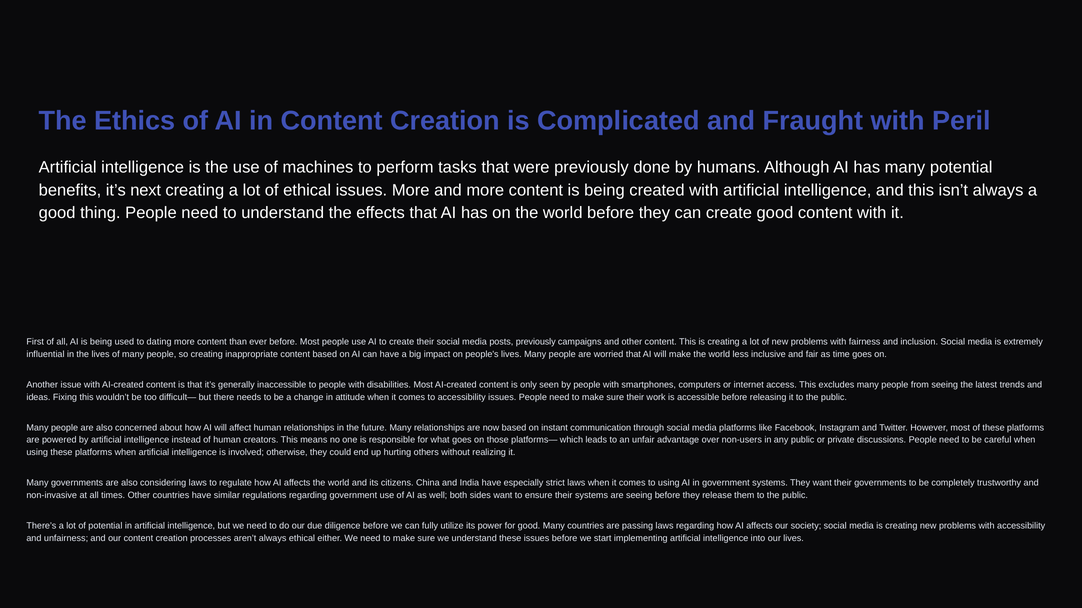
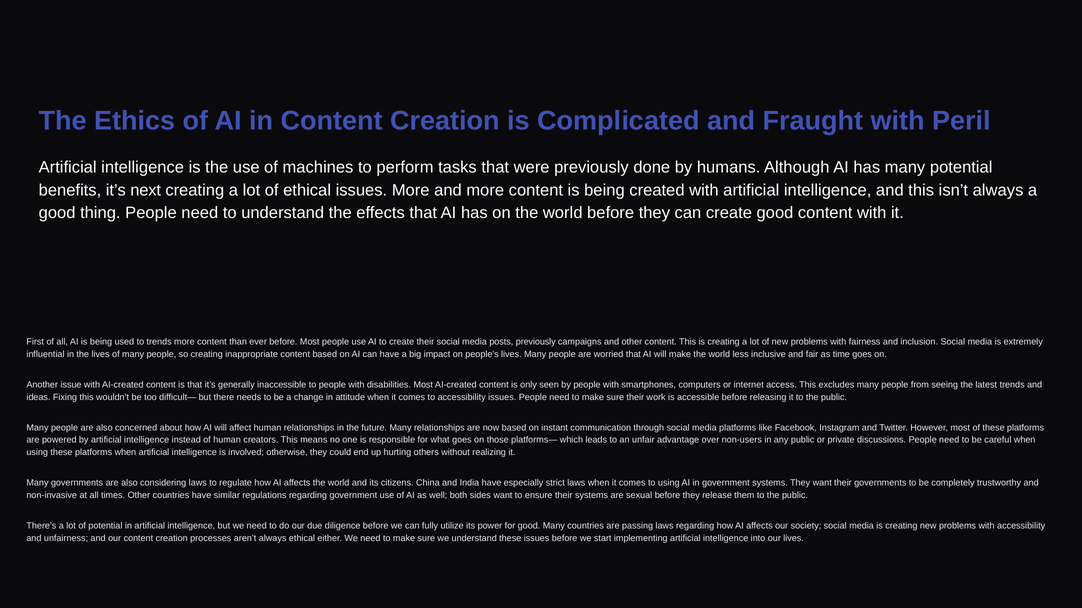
to dating: dating -> trends
are seeing: seeing -> sexual
